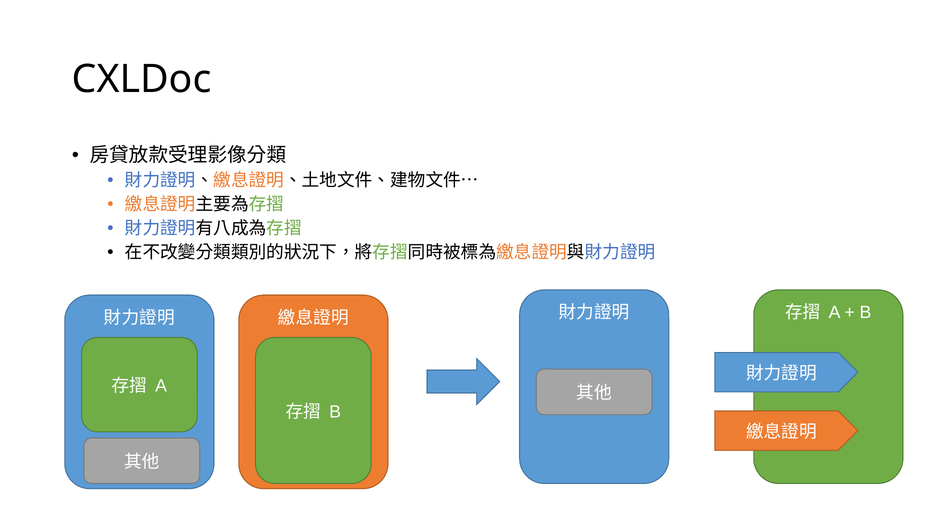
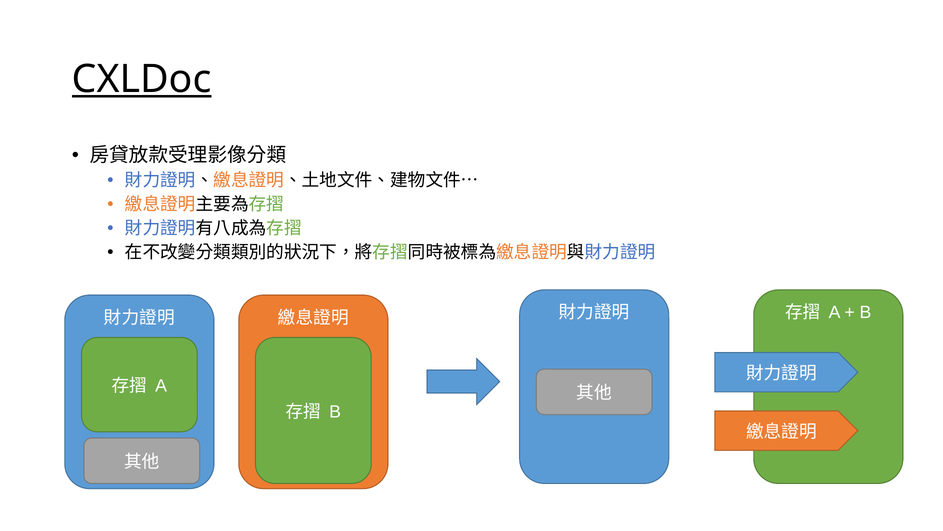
CXLDoc underline: none -> present
